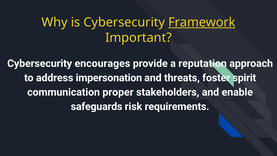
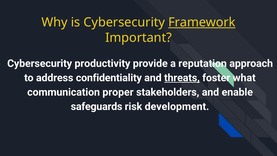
encourages: encourages -> productivity
impersonation: impersonation -> confidentiality
threats underline: none -> present
spirit: spirit -> what
requirements: requirements -> development
